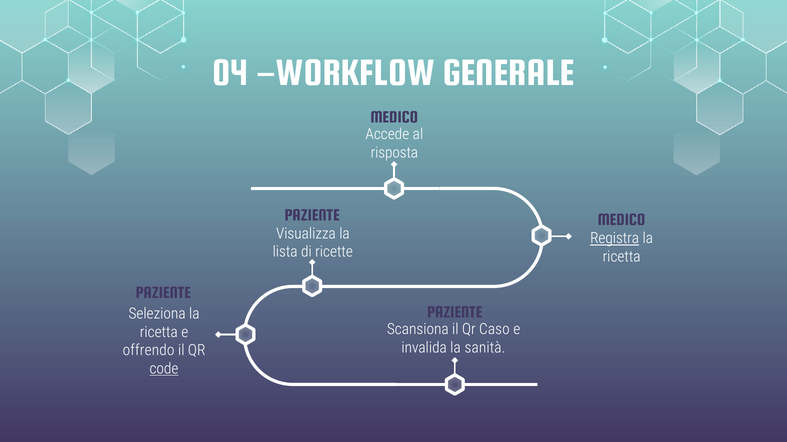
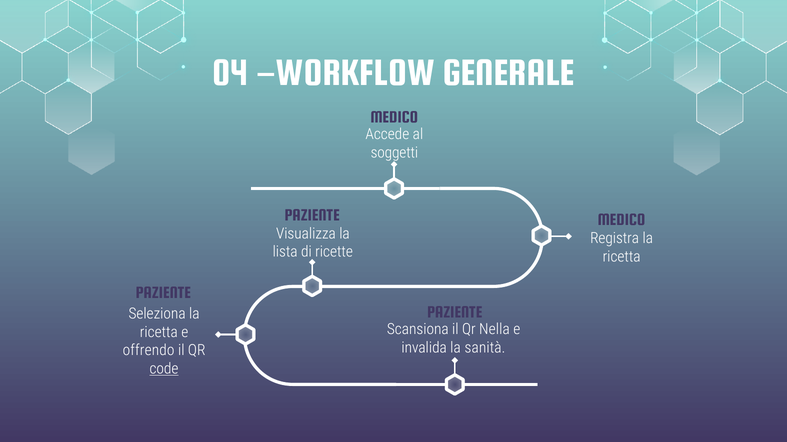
risposta: risposta -> soggetti
Registra underline: present -> none
Caso: Caso -> Nella
